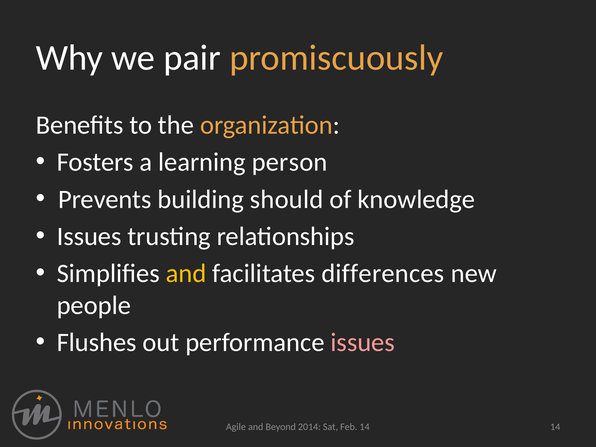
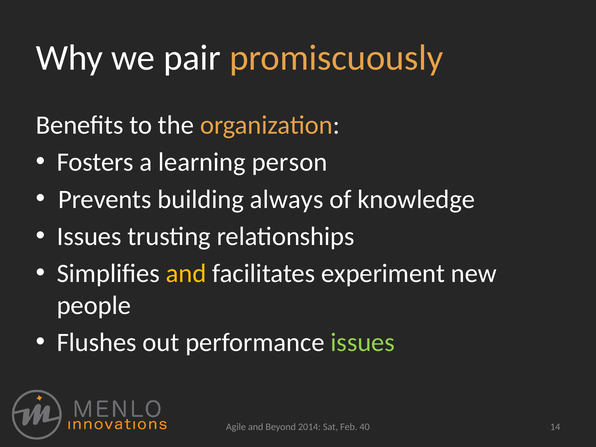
should: should -> always
differences: differences -> experiment
issues at (363, 342) colour: pink -> light green
Feb 14: 14 -> 40
